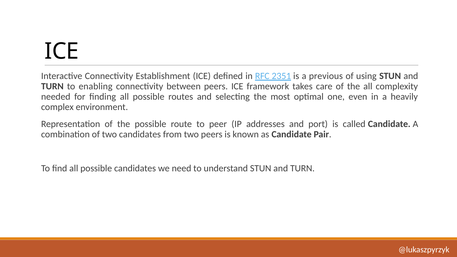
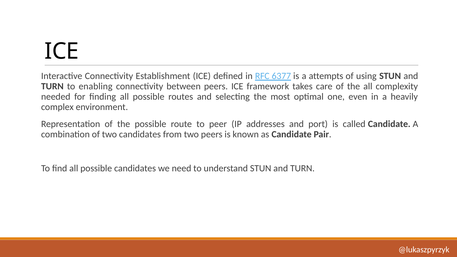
2351: 2351 -> 6377
previous: previous -> attempts
